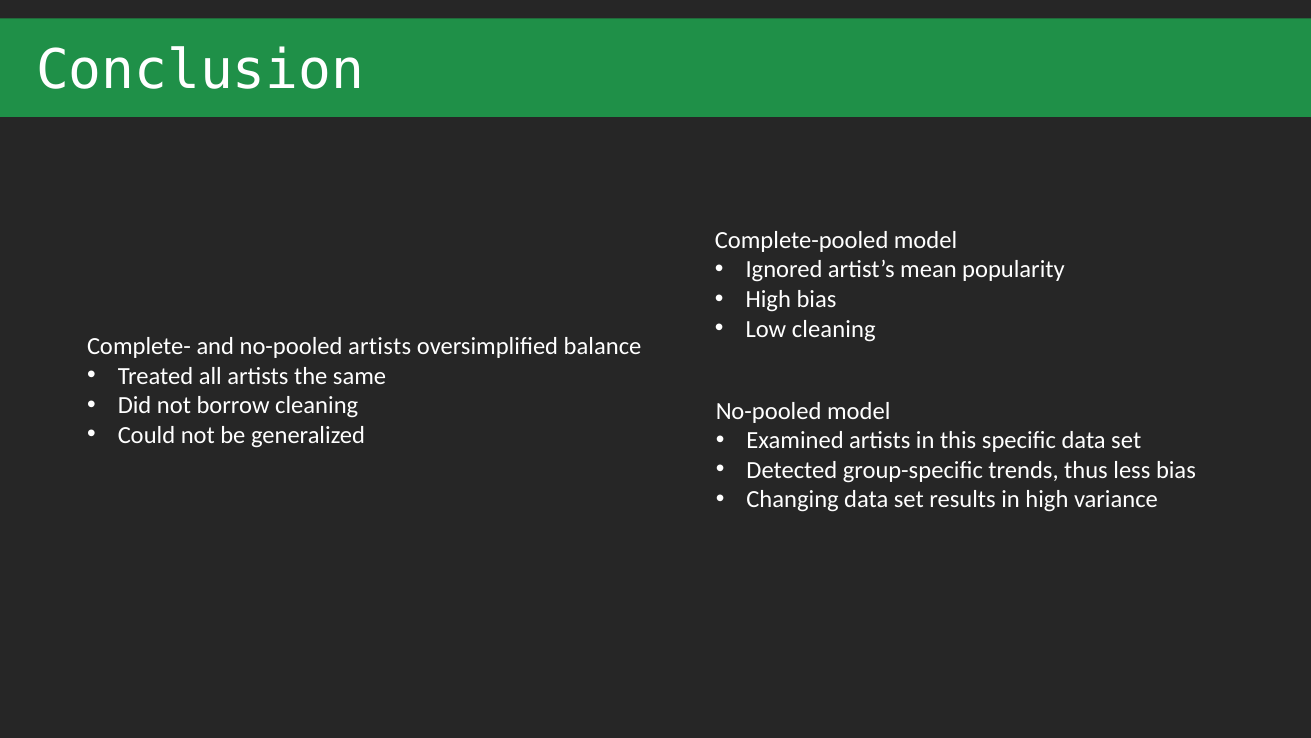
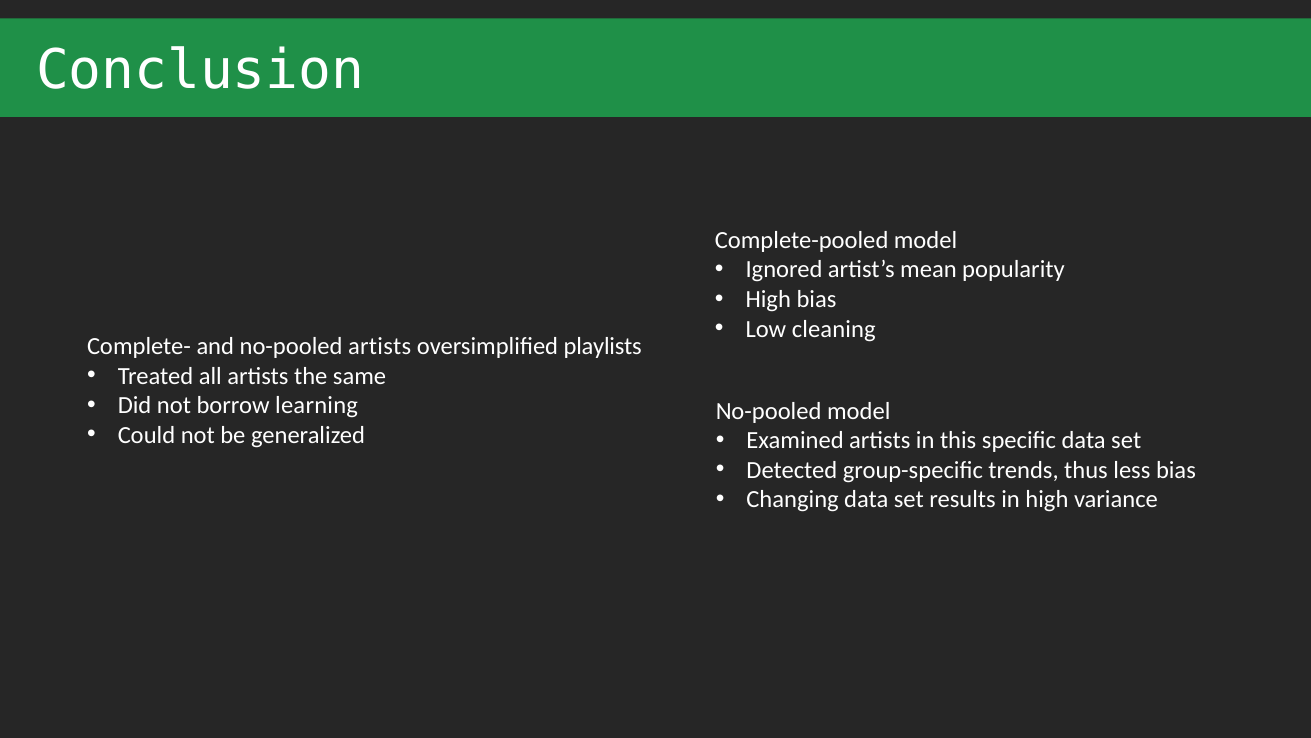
balance: balance -> playlists
borrow cleaning: cleaning -> learning
